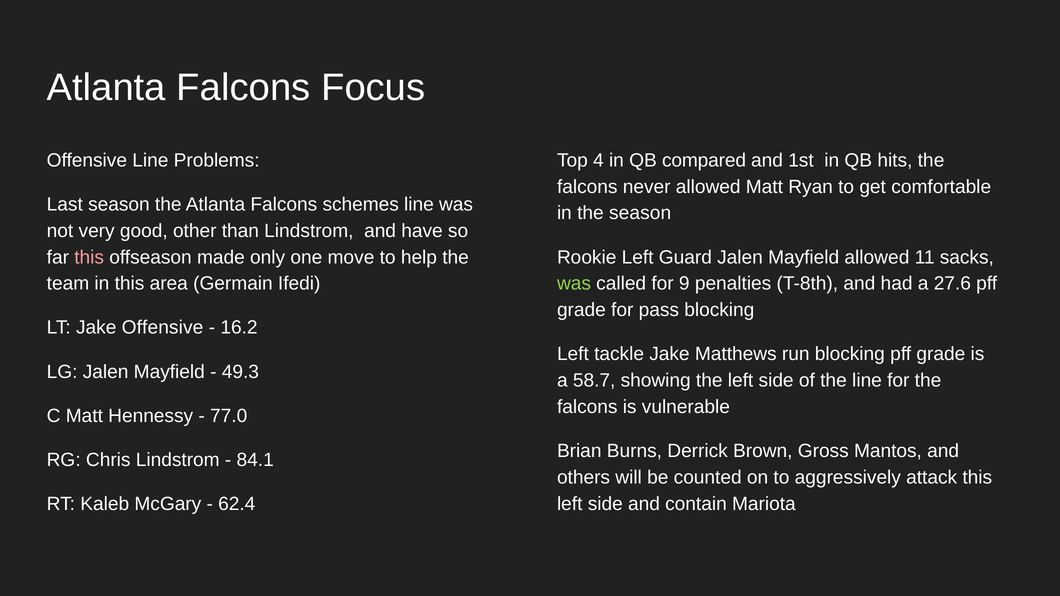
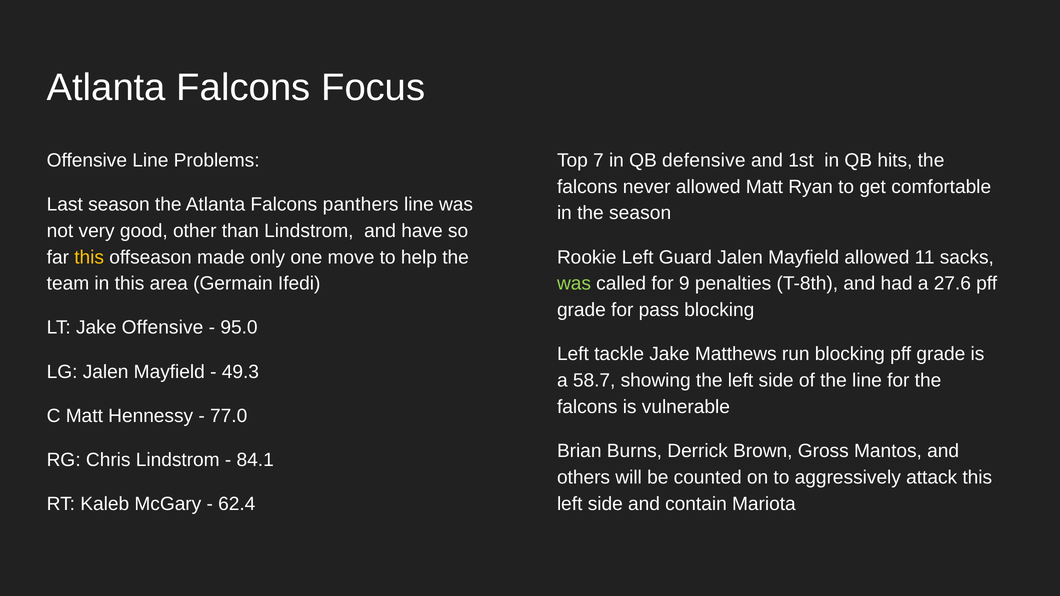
4: 4 -> 7
compared: compared -> defensive
schemes: schemes -> panthers
this at (89, 257) colour: pink -> yellow
16.2: 16.2 -> 95.0
